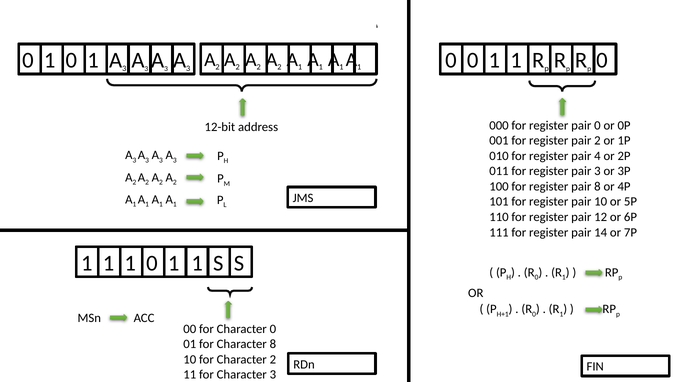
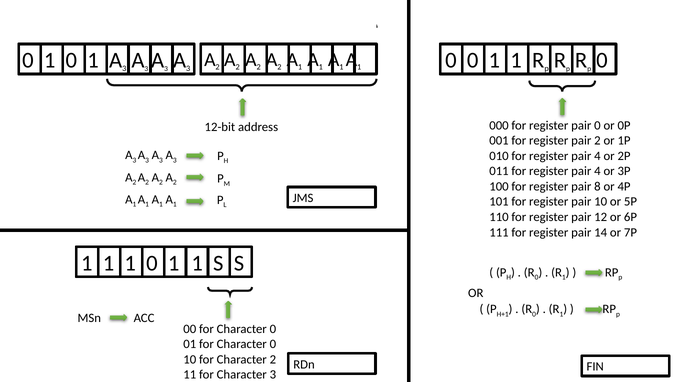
3 at (597, 171): 3 -> 4
01 for Character 8: 8 -> 0
